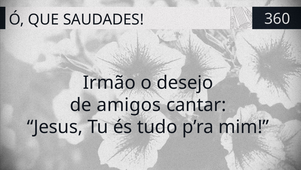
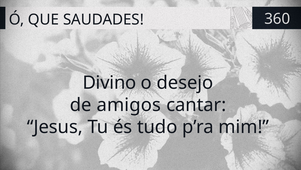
Irmão: Irmão -> Divino
